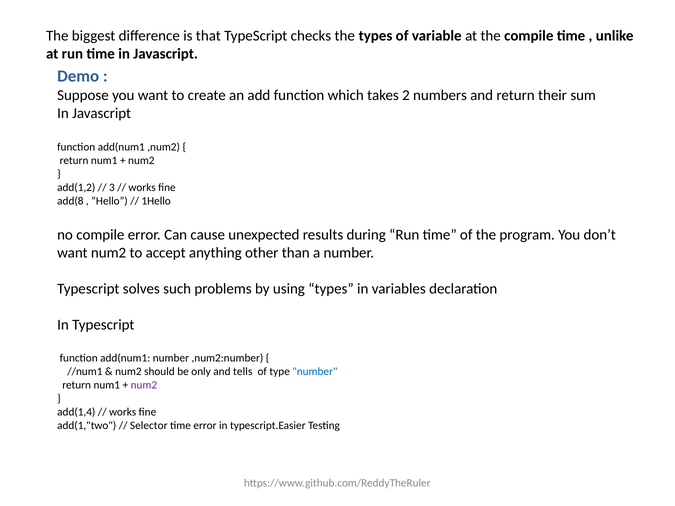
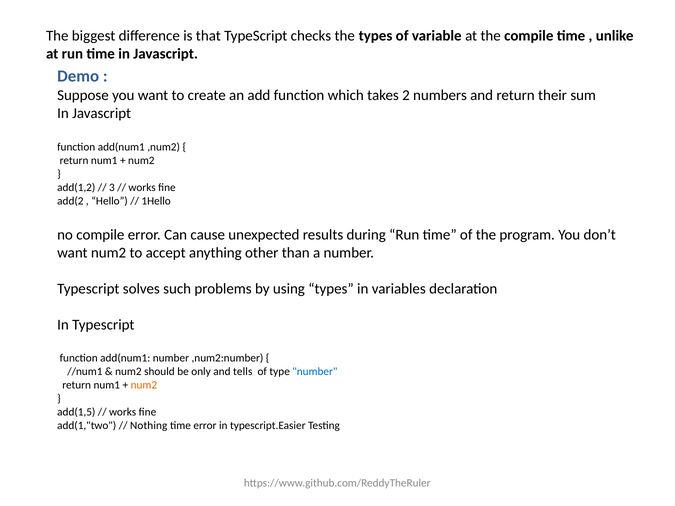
add(8: add(8 -> add(2
num2 at (144, 385) colour: purple -> orange
add(1,4: add(1,4 -> add(1,5
Selector: Selector -> Nothing
